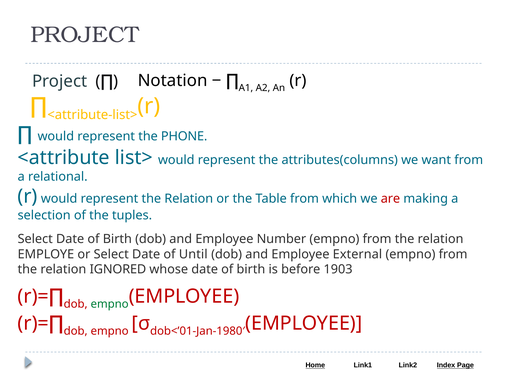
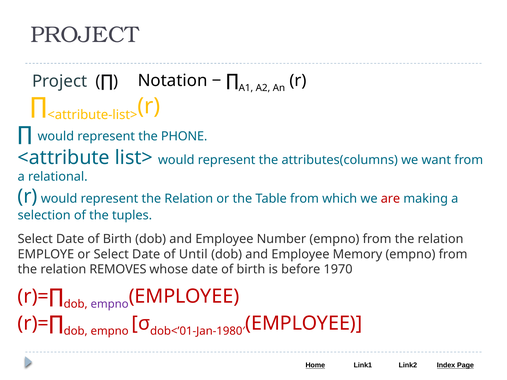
External: External -> Memory
IGNORED: IGNORED -> REMOVES
1903: 1903 -> 1970
empno at (110, 304) colour: green -> purple
